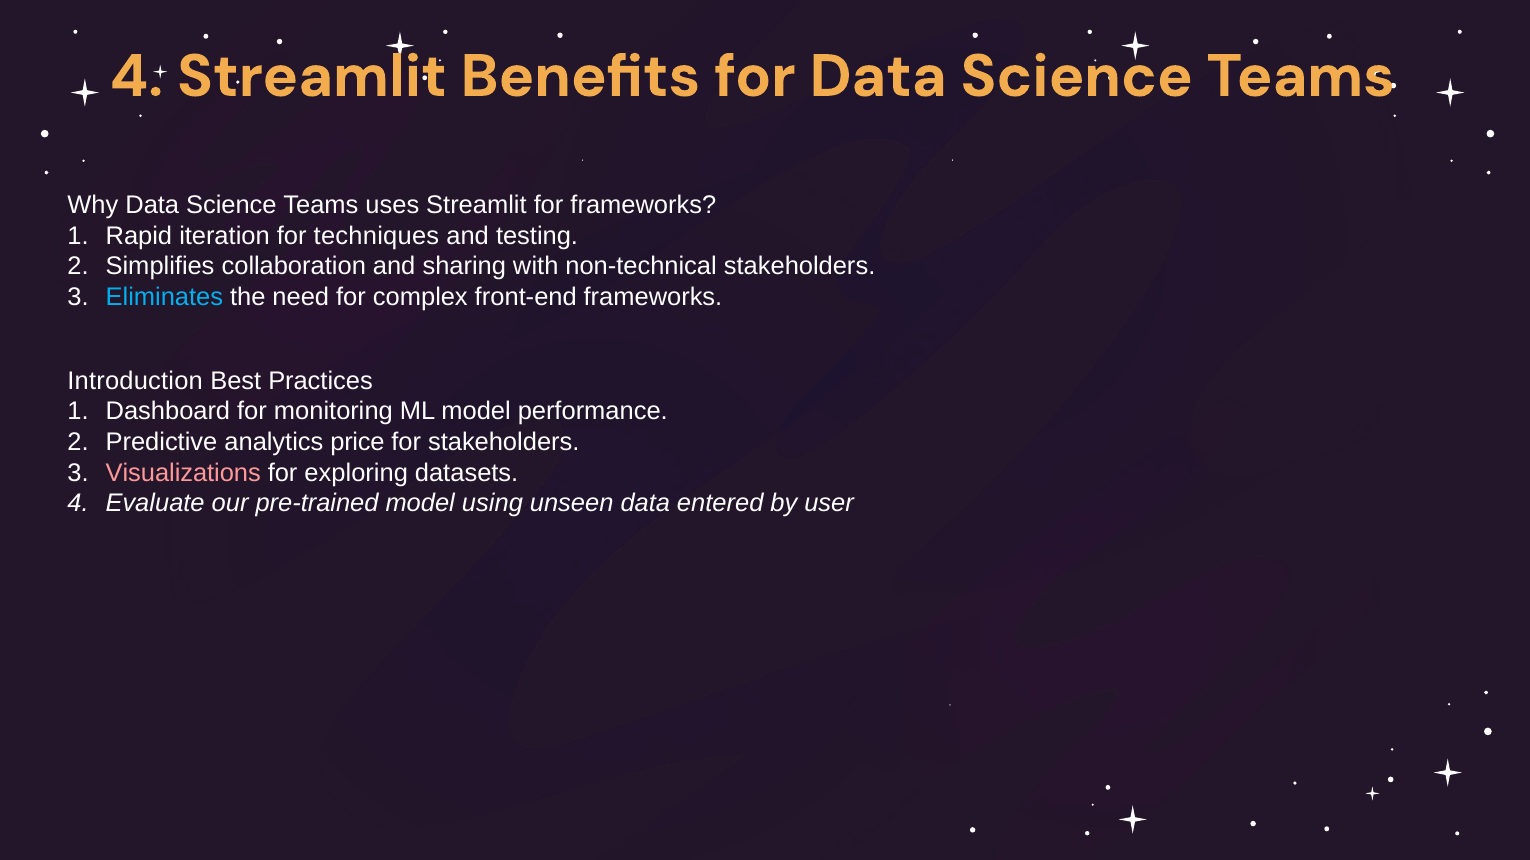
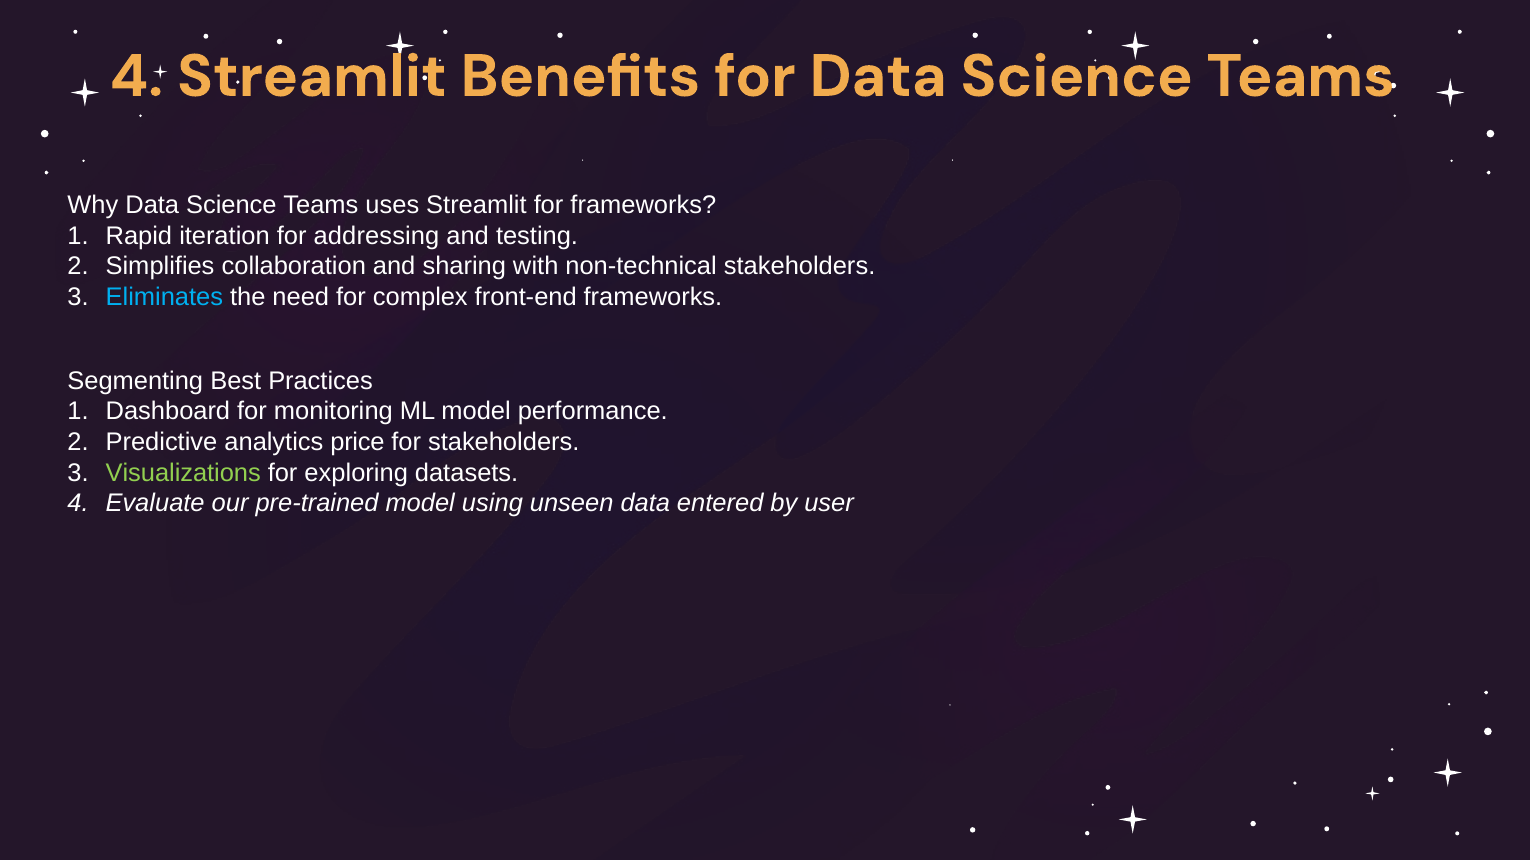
techniques: techniques -> addressing
Introduction: Introduction -> Segmenting
Visualizations colour: pink -> light green
